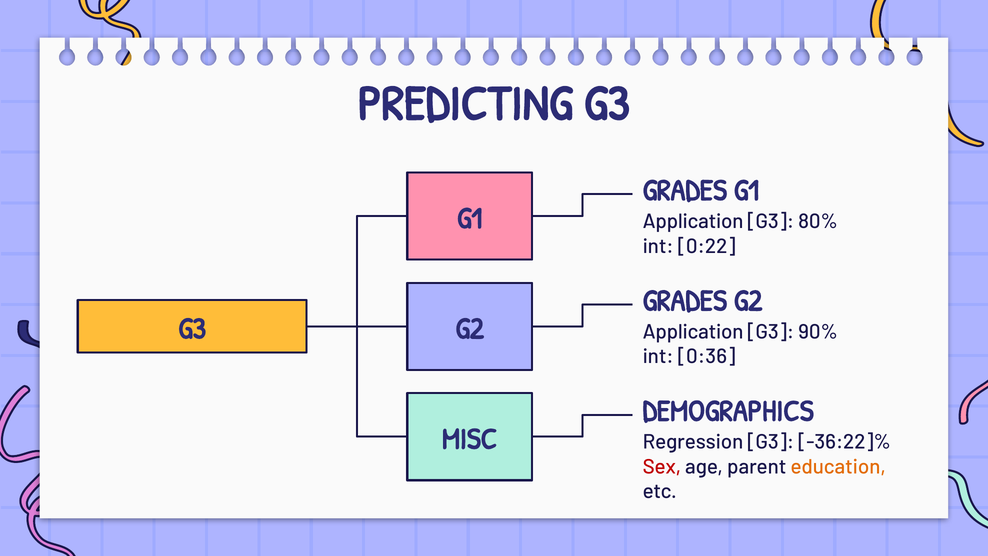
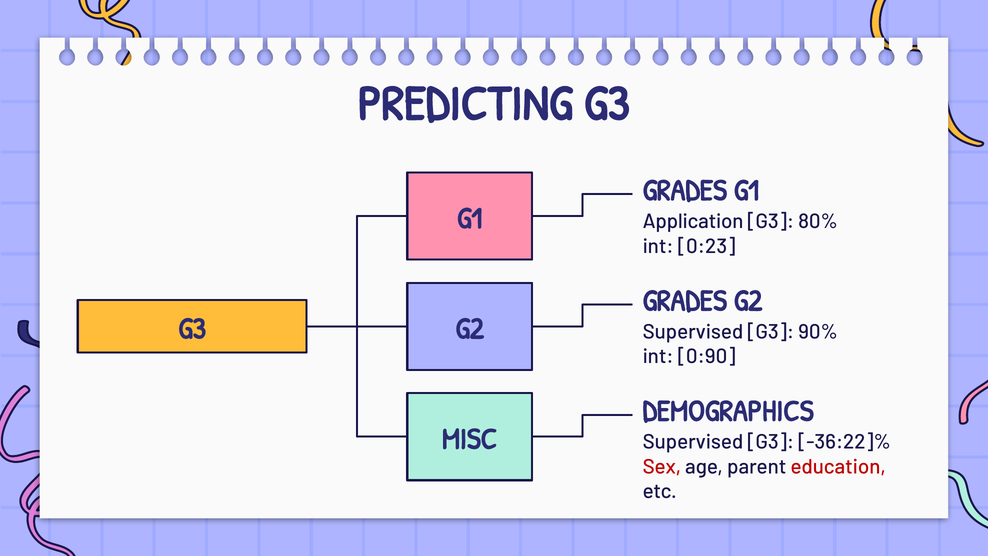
0:22: 0:22 -> 0:23
Application at (693, 332): Application -> Supervised
0:36: 0:36 -> 0:90
Regression at (693, 442): Regression -> Supervised
education colour: orange -> red
